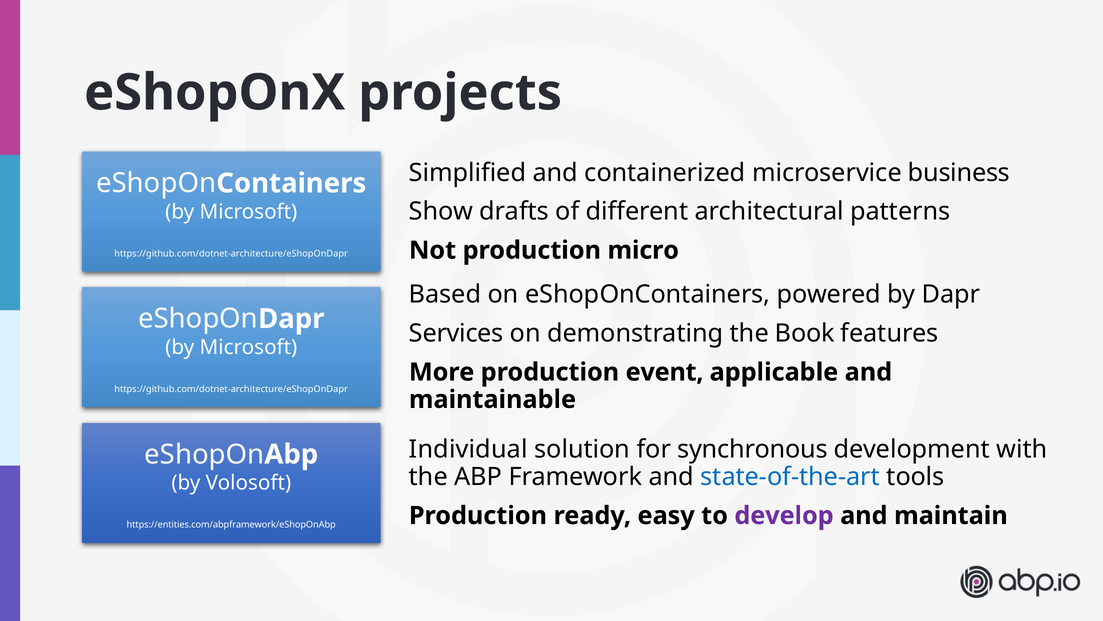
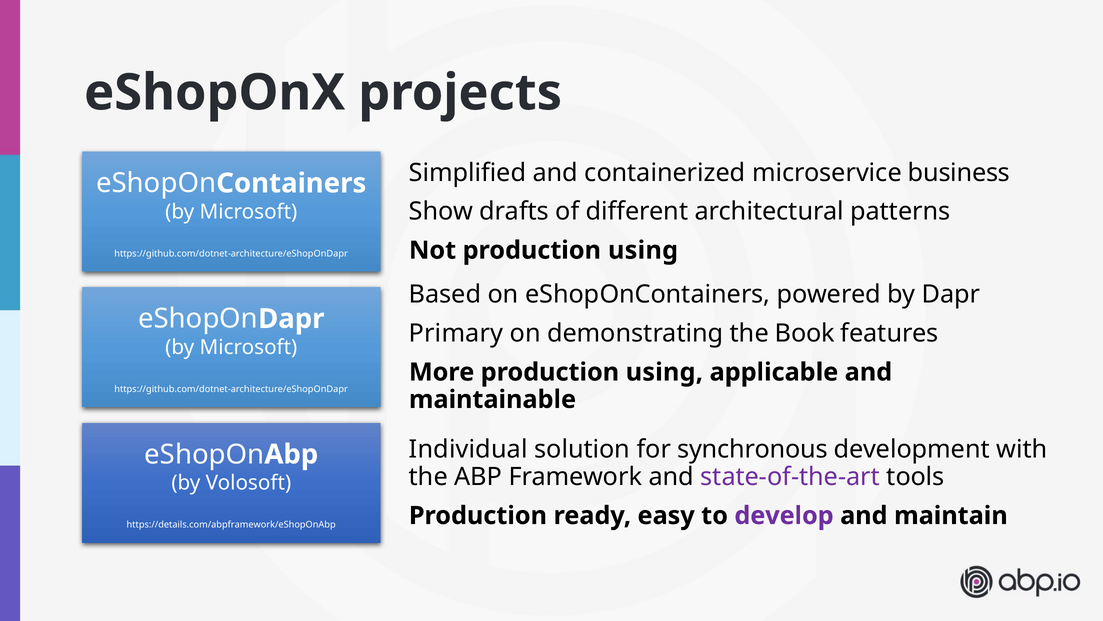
Not production micro: micro -> using
Services: Services -> Primary
More production event: event -> using
state-of-the-art colour: blue -> purple
https://entities.com/abpframework/eShopOnAbp: https://entities.com/abpframework/eShopOnAbp -> https://details.com/abpframework/eShopOnAbp
